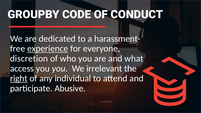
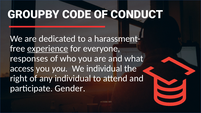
discretion: discretion -> responses
We irrelevant: irrelevant -> individual
right underline: present -> none
Abusive: Abusive -> Gender
